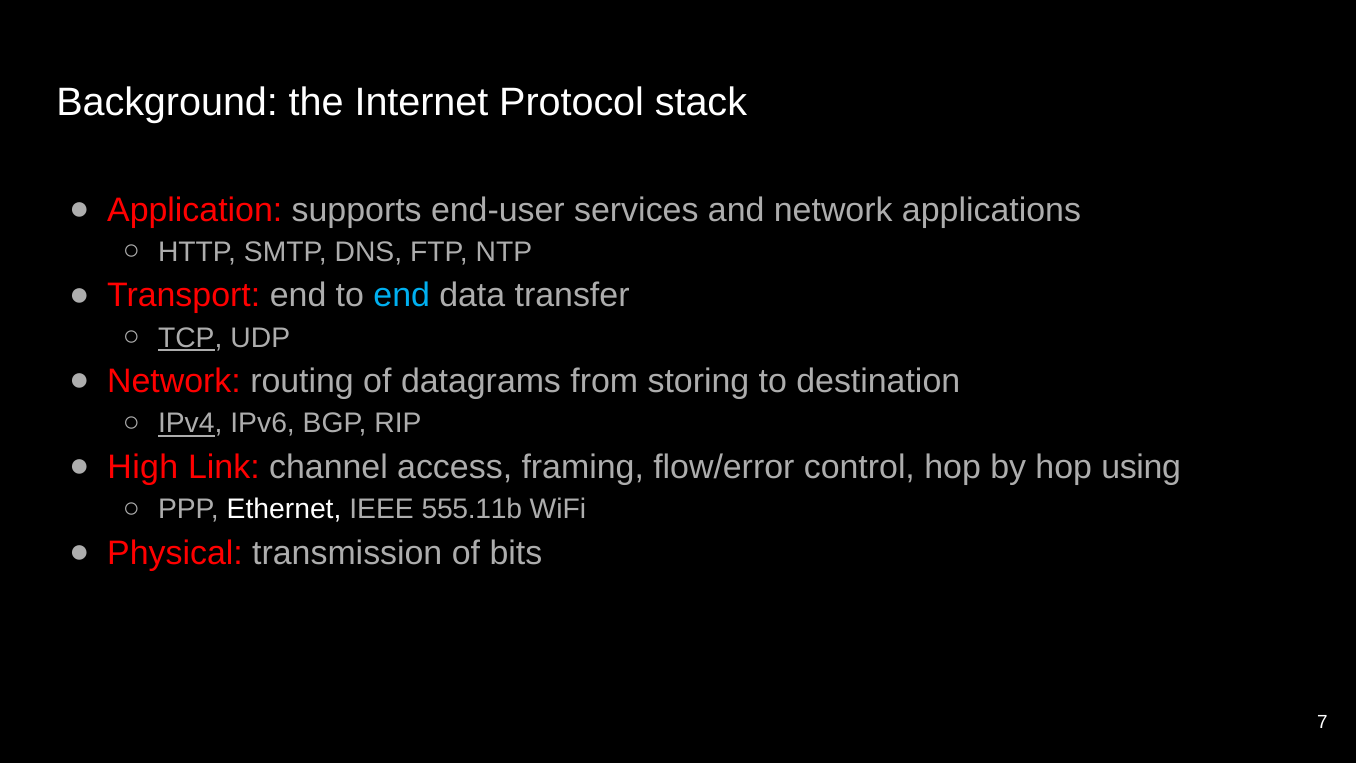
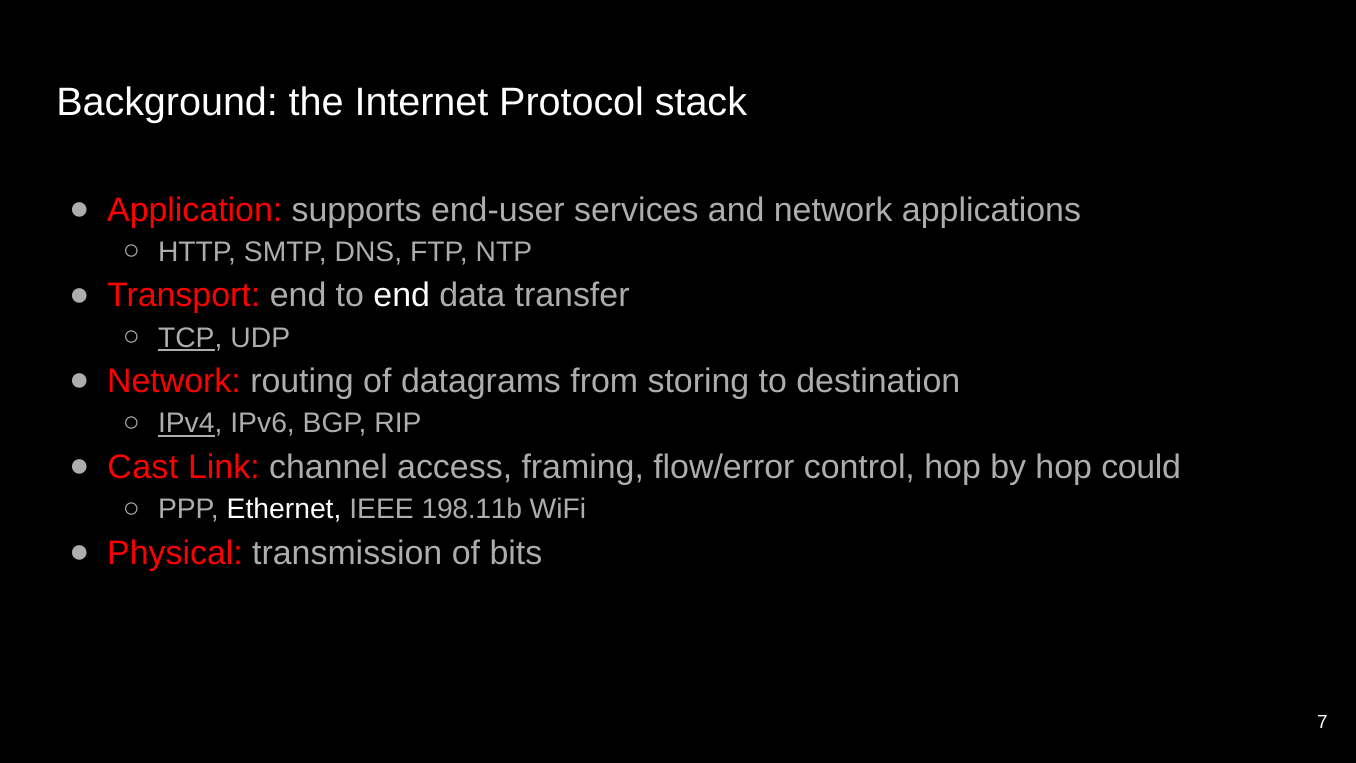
end at (402, 296) colour: light blue -> white
High: High -> Cast
using: using -> could
555.11b: 555.11b -> 198.11b
